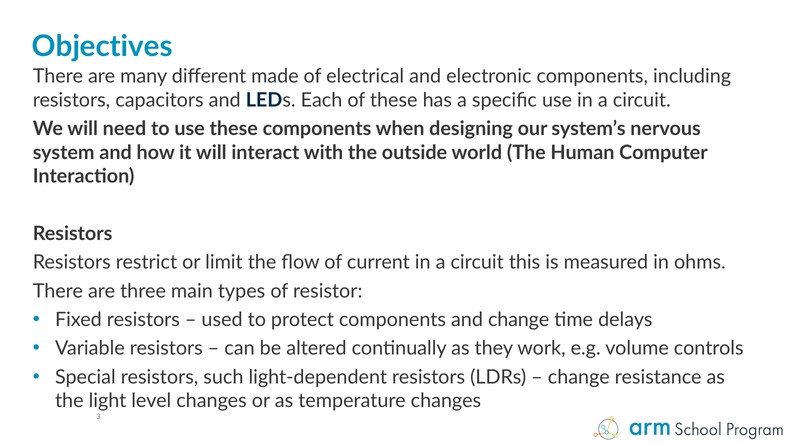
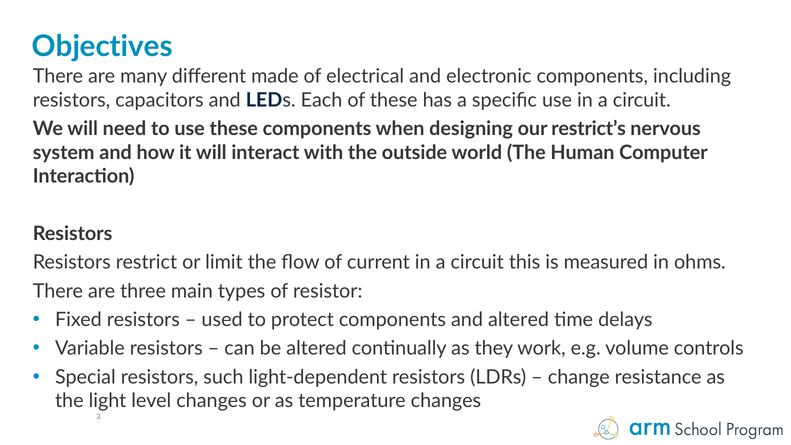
system’s: system’s -> restrict’s
and change: change -> altered
